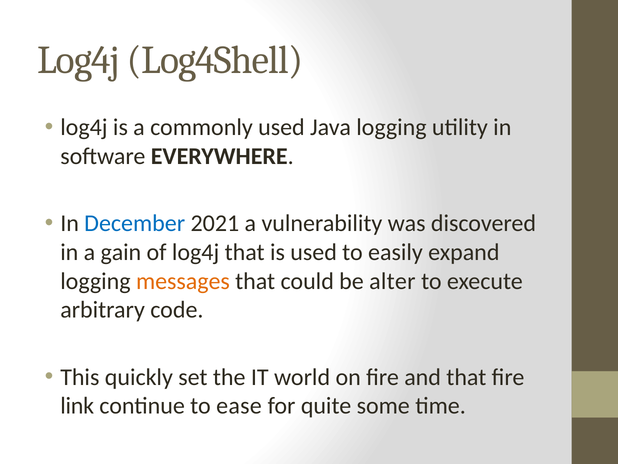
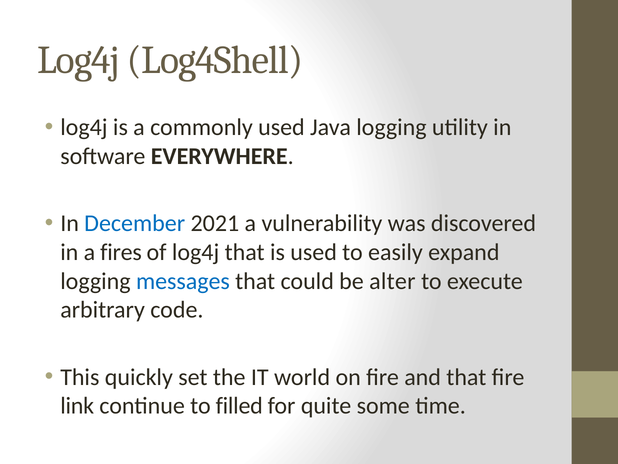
gain: gain -> fires
messages colour: orange -> blue
ease: ease -> filled
